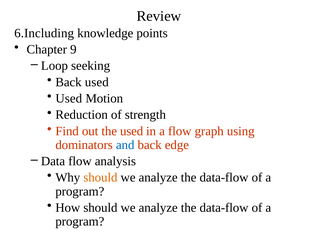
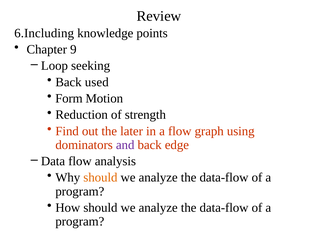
Used at (69, 99): Used -> Form
the used: used -> later
and colour: blue -> purple
